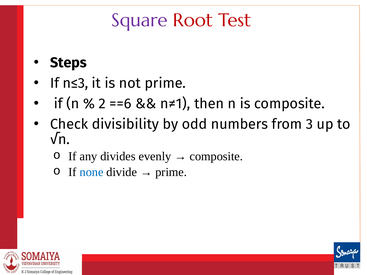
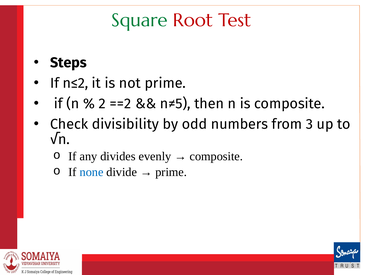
Square colour: purple -> green
n≤3: n≤3 -> n≤2
==6: ==6 -> ==2
n≠1: n≠1 -> n≠5
